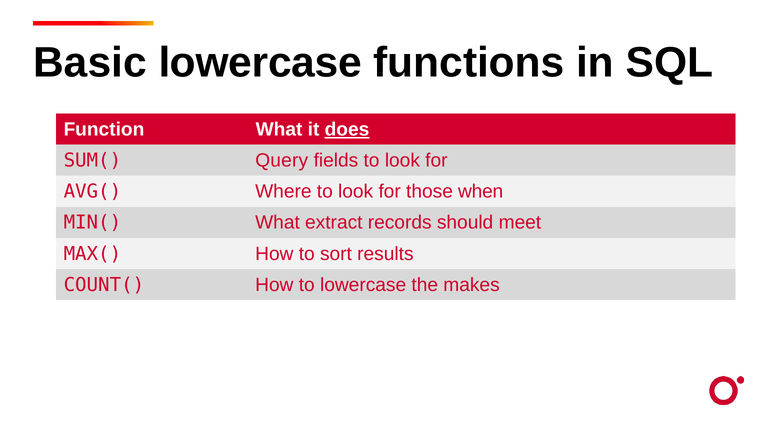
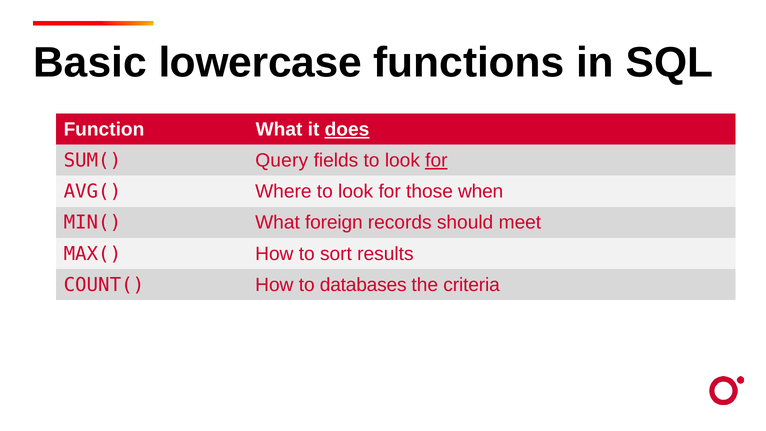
for at (436, 160) underline: none -> present
extract: extract -> foreign
to lowercase: lowercase -> databases
makes: makes -> criteria
